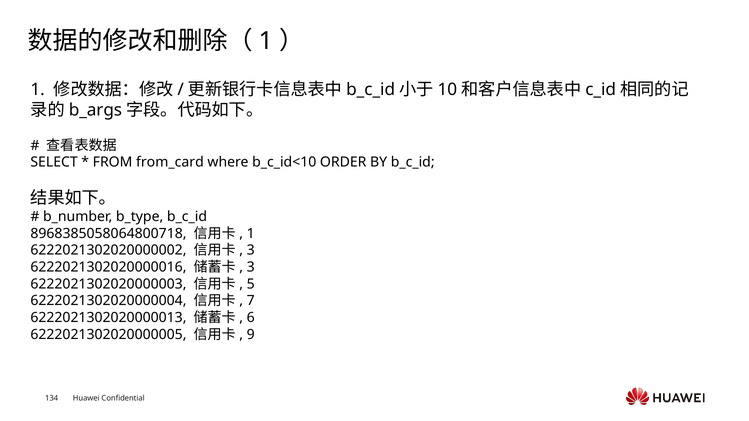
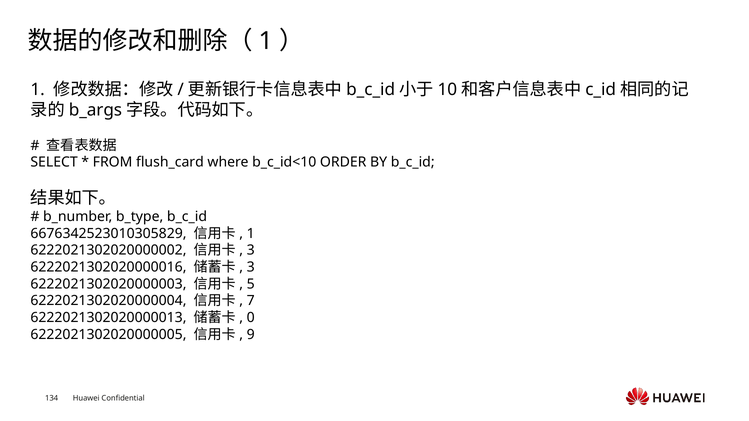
from_card: from_card -> flush_card
8968385058064800718: 8968385058064800718 -> 6676342523010305829
6: 6 -> 0
